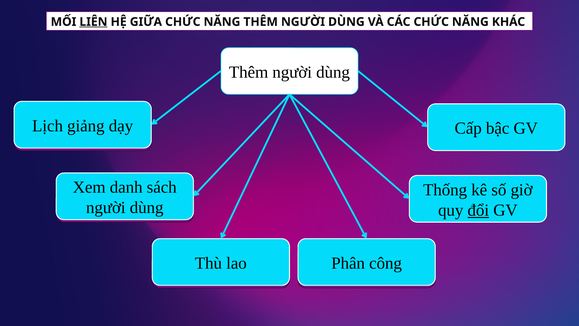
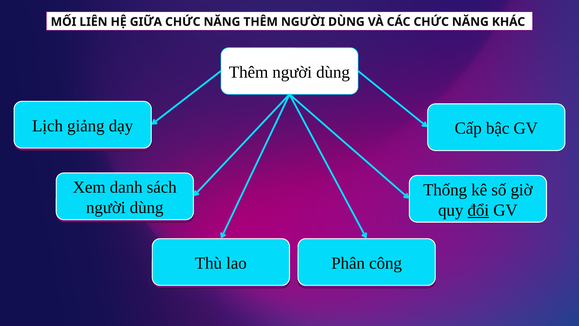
LIÊN underline: present -> none
